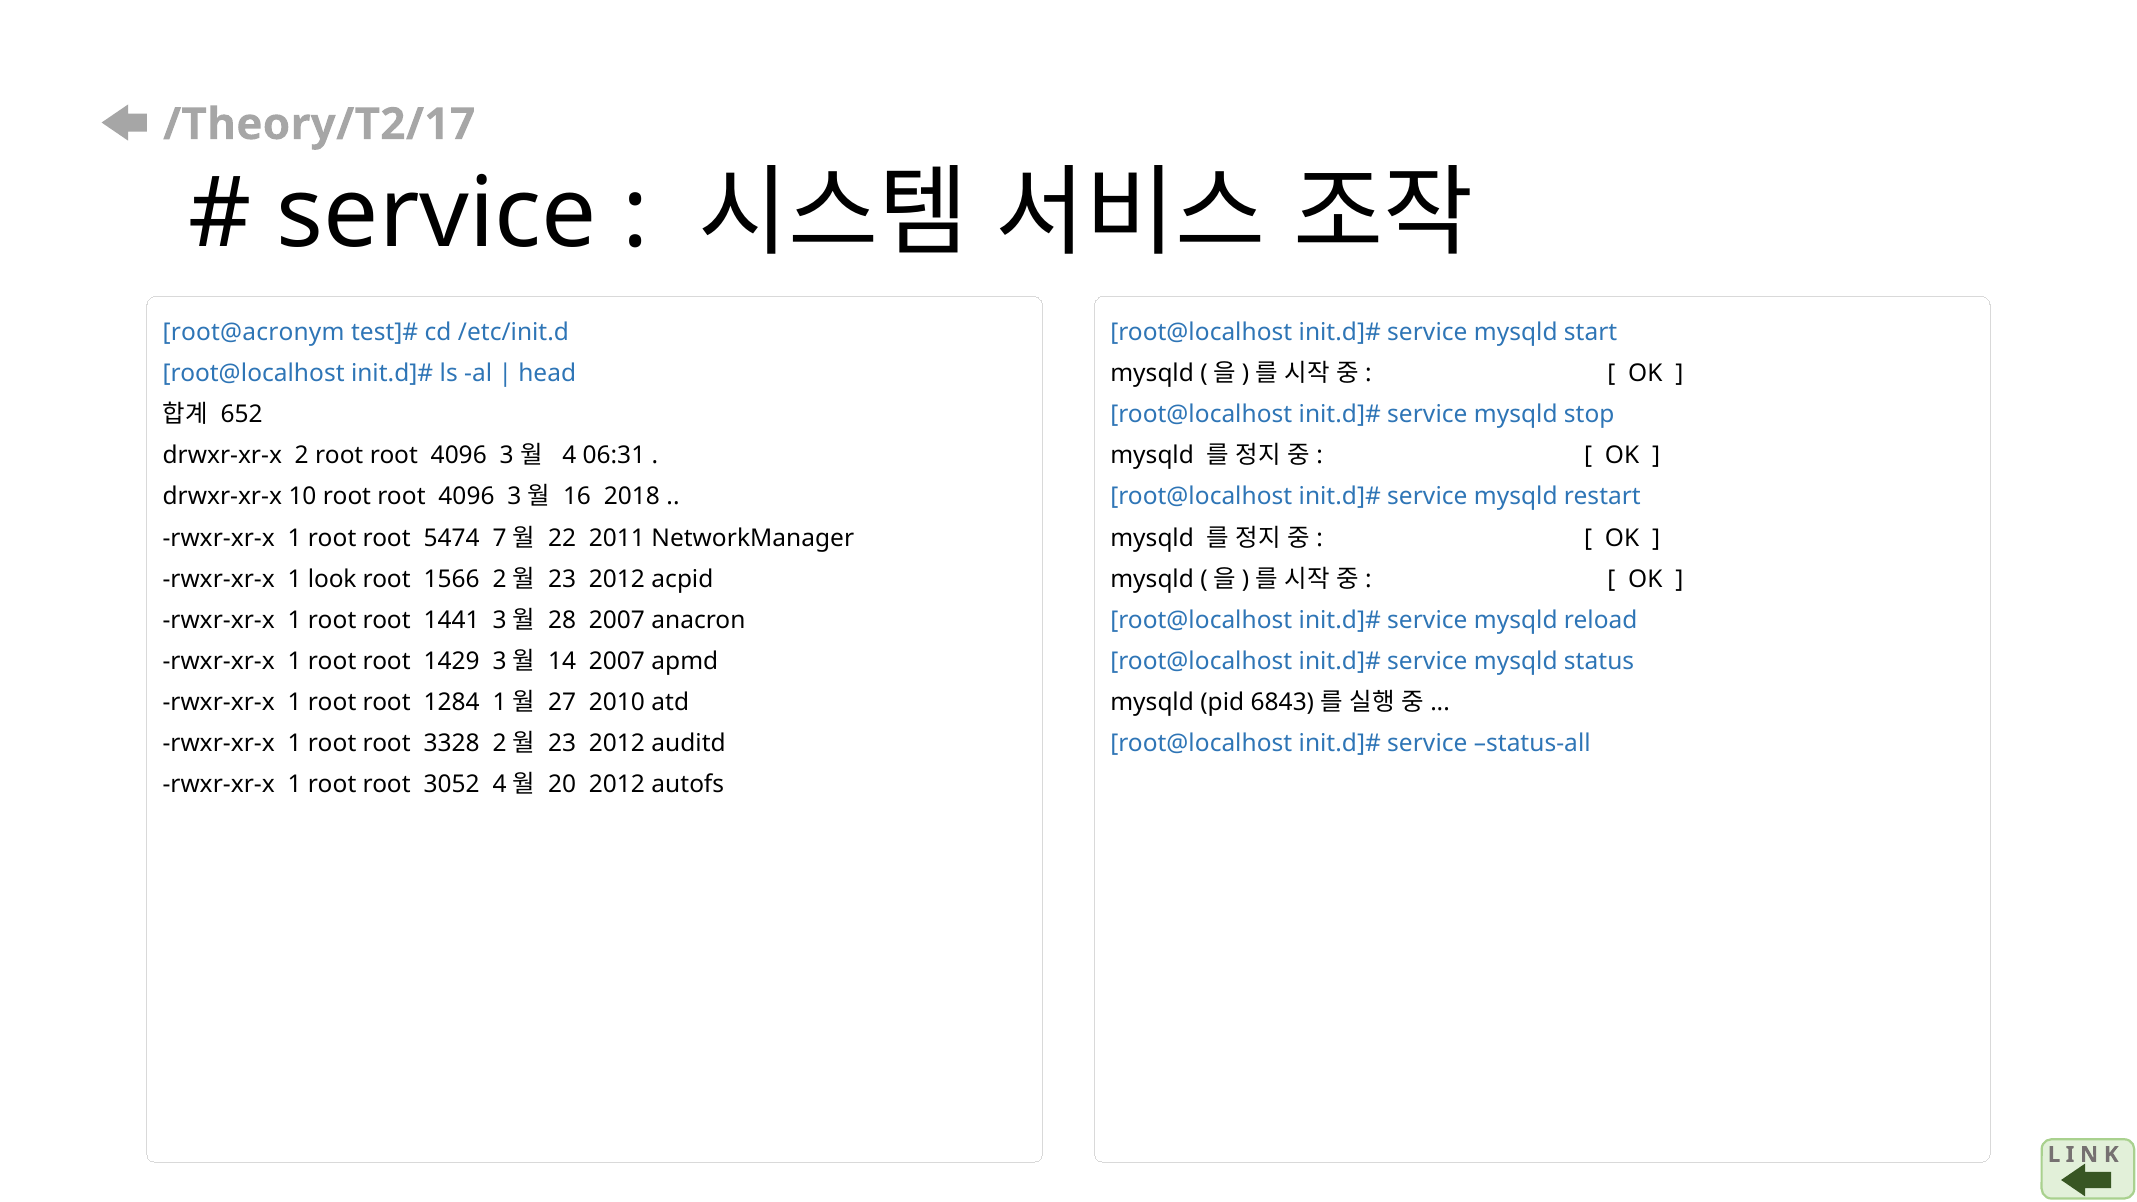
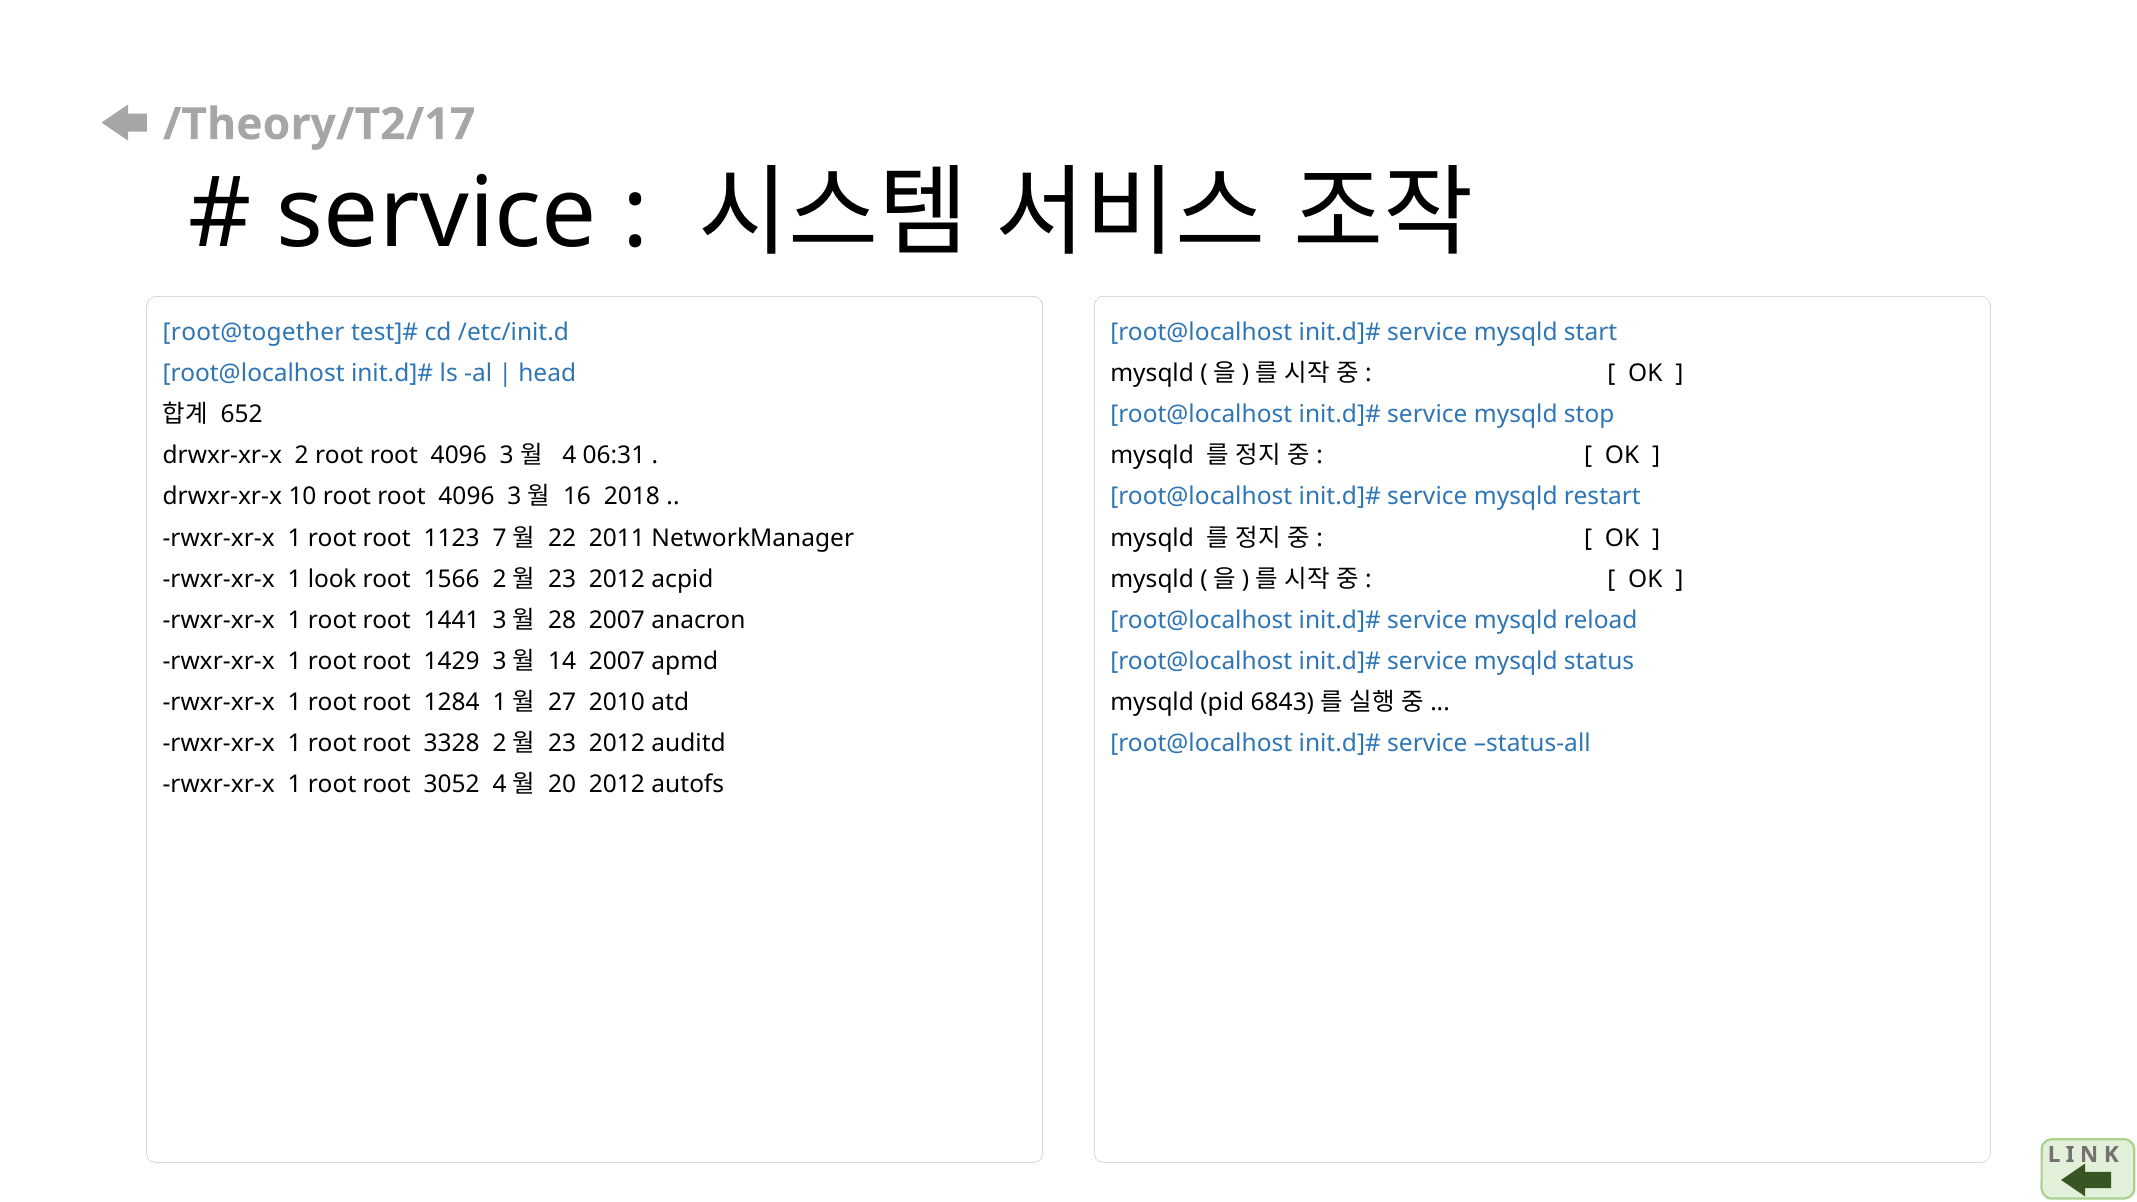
root@acronym: root@acronym -> root@together
5474: 5474 -> 1123
